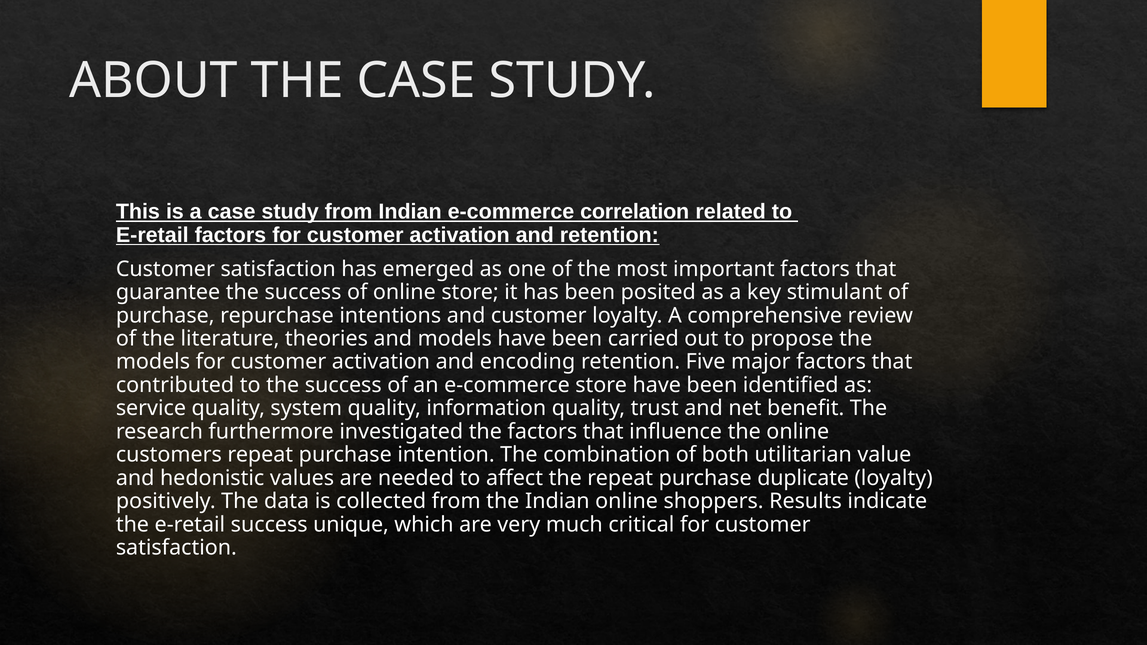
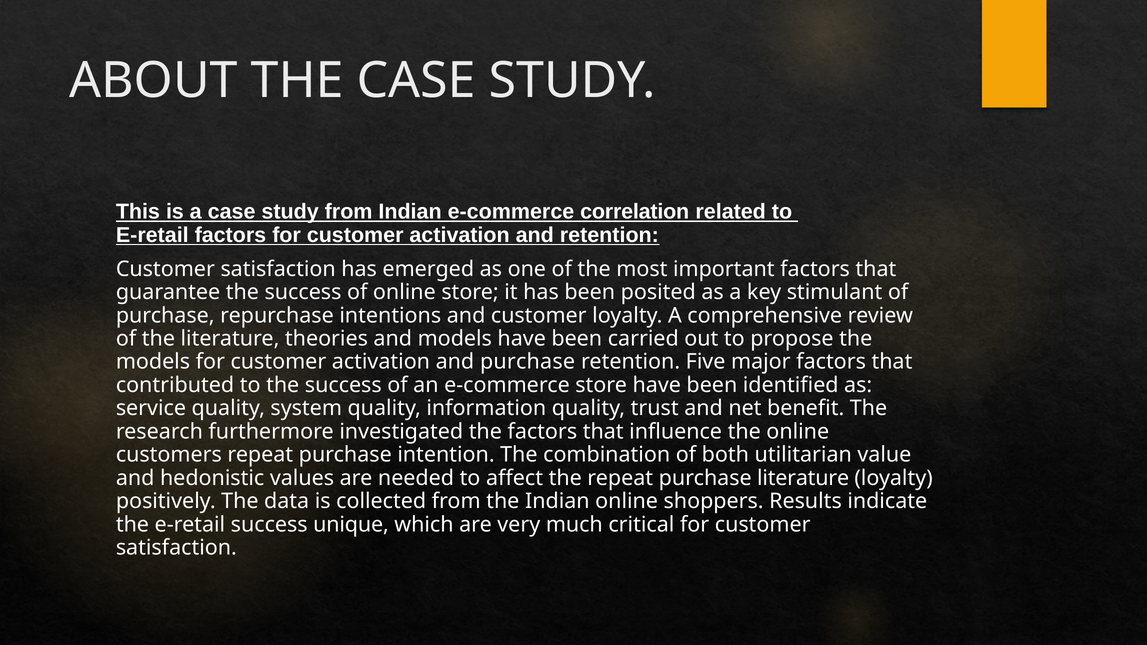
and encoding: encoding -> purchase
purchase duplicate: duplicate -> literature
